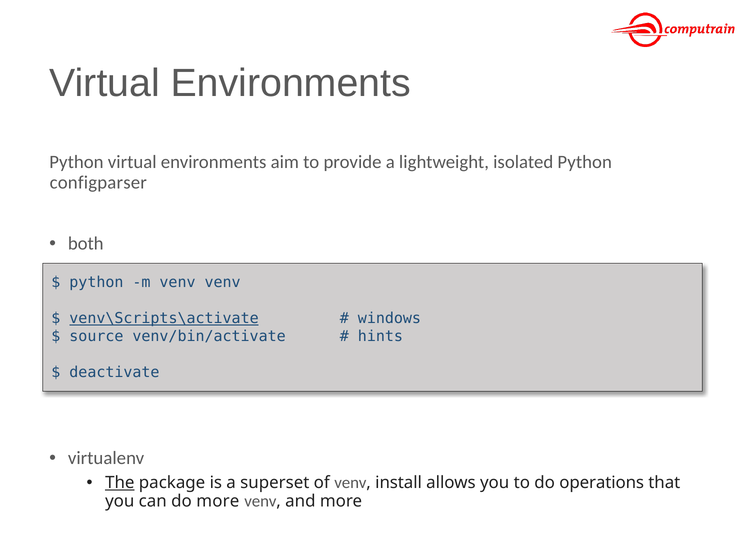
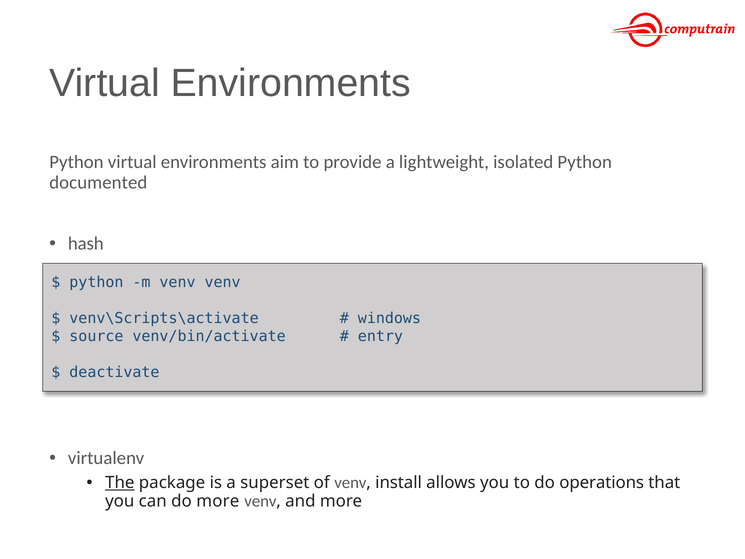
configparser: configparser -> documented
both: both -> hash
venv\Scripts\activate underline: present -> none
hints: hints -> entry
